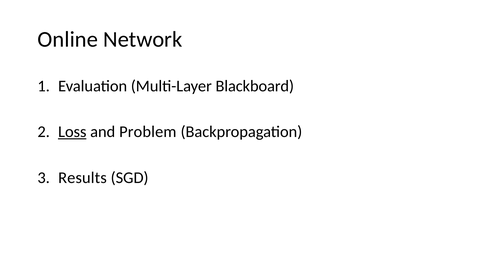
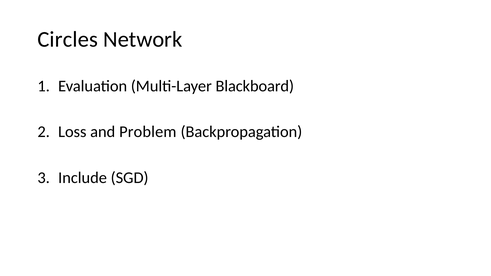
Online: Online -> Circles
Loss underline: present -> none
Results: Results -> Include
